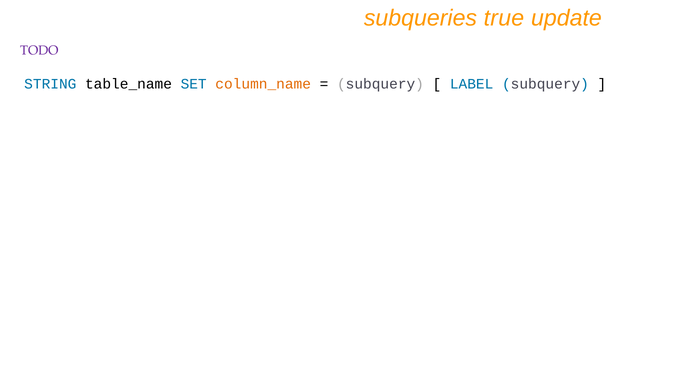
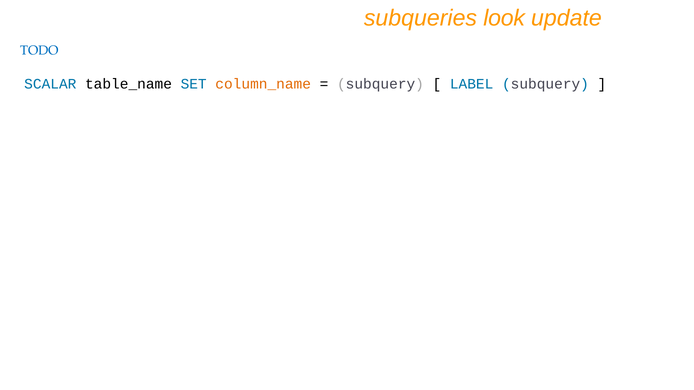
true: true -> look
TODO colour: purple -> blue
STRING: STRING -> SCALAR
